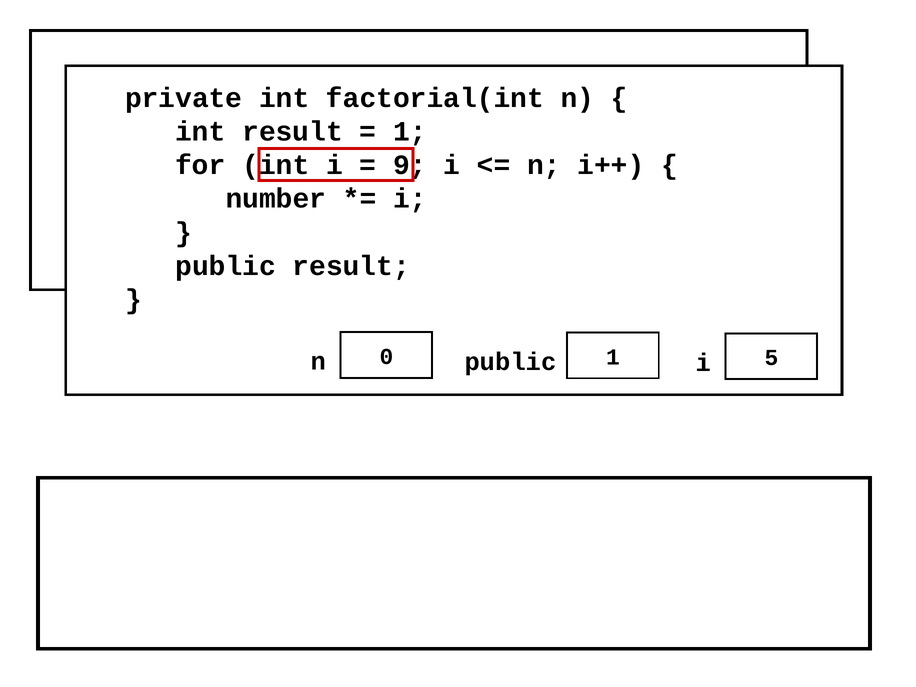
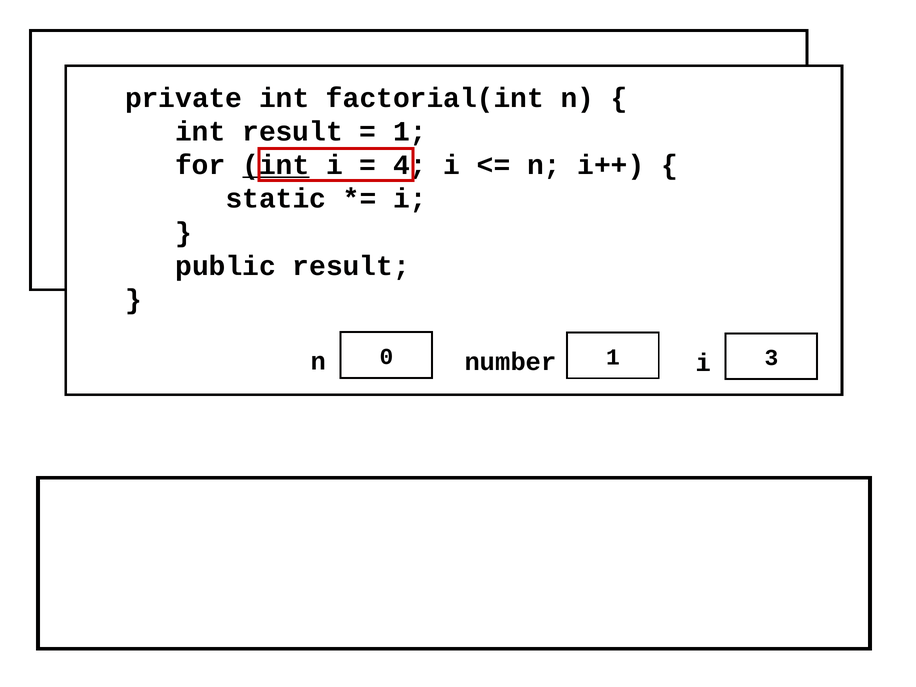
int at (276, 165) underline: none -> present
9: 9 -> 4
number: number -> static
5: 5 -> 3
public at (510, 362): public -> number
